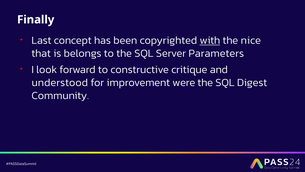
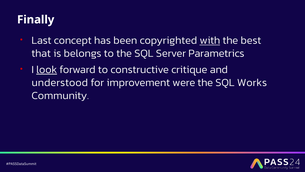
nice: nice -> best
Parameters: Parameters -> Parametrics
look underline: none -> present
Digest: Digest -> Works
